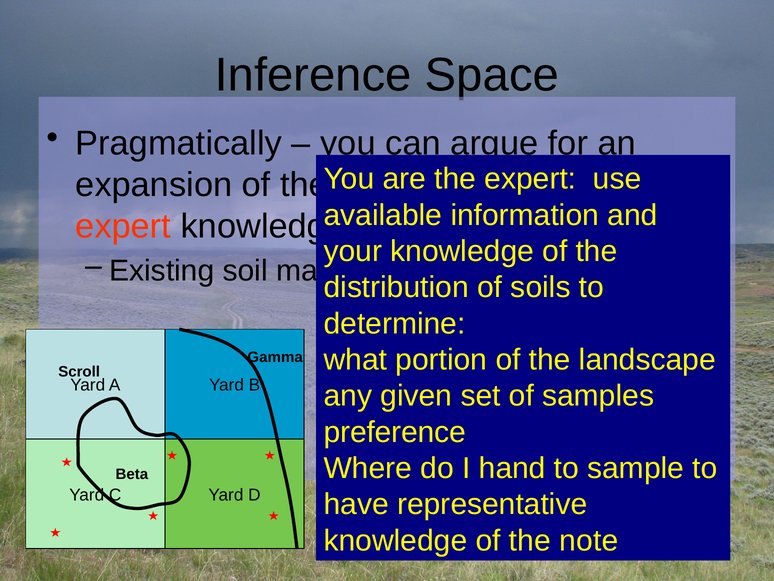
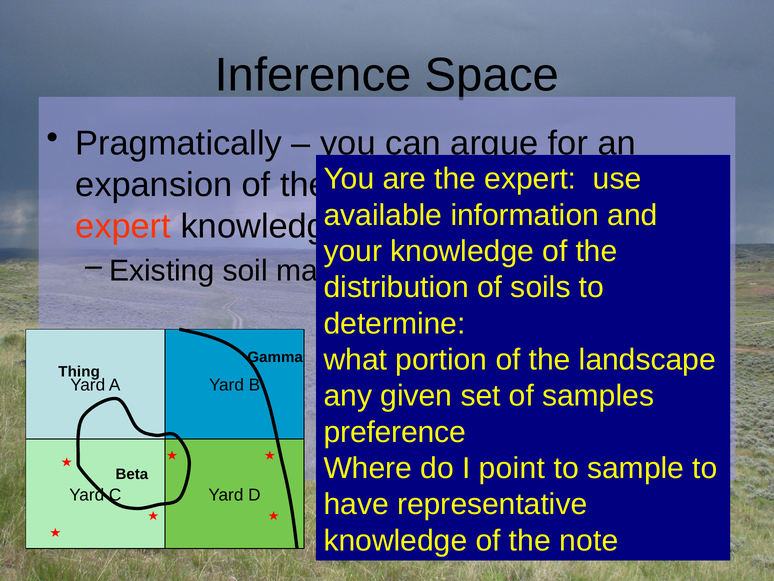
Scroll: Scroll -> Thing
hand: hand -> point
